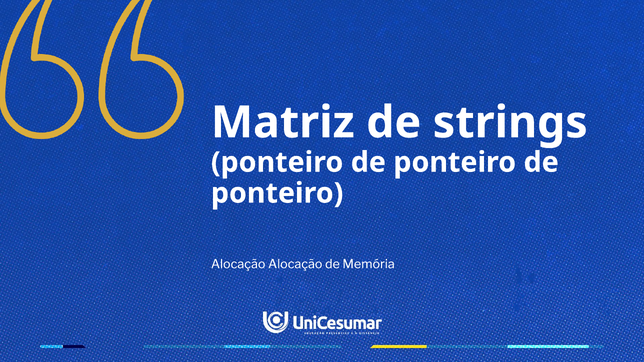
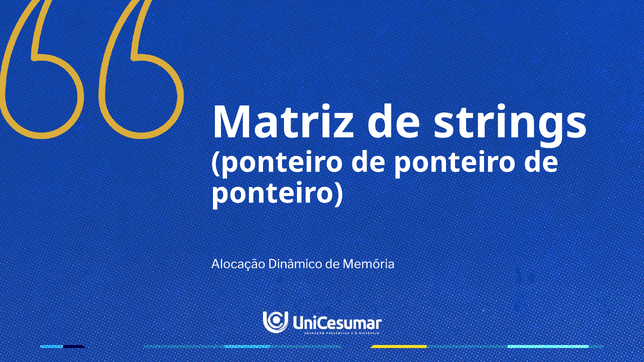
Alocação Alocação: Alocação -> Dinâmico
